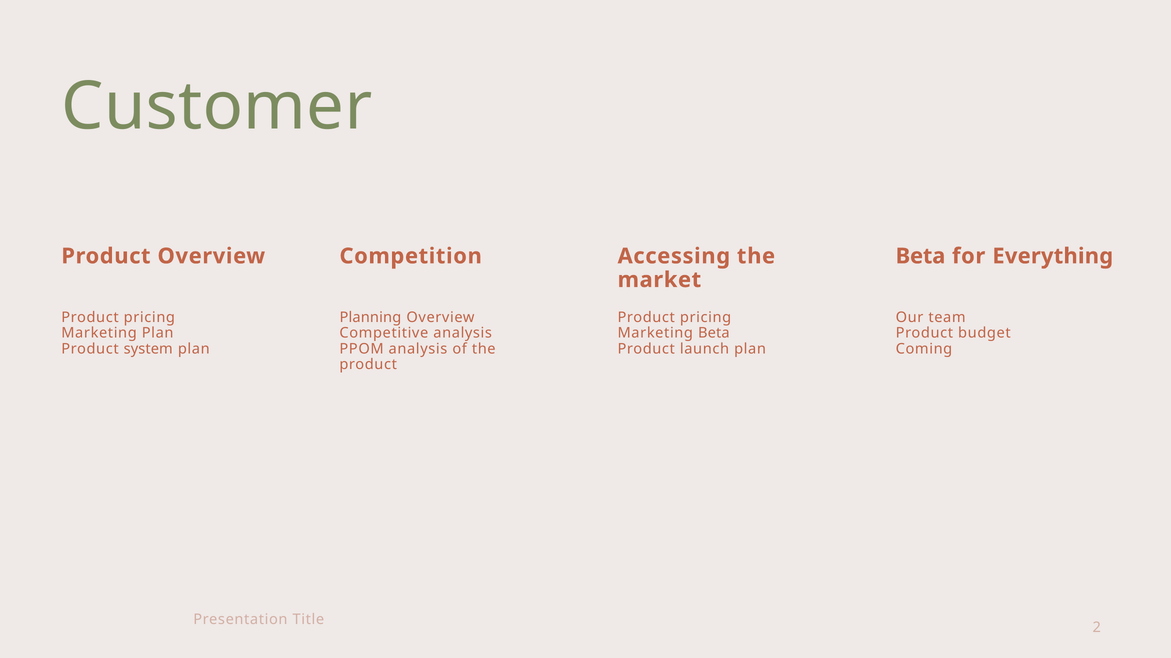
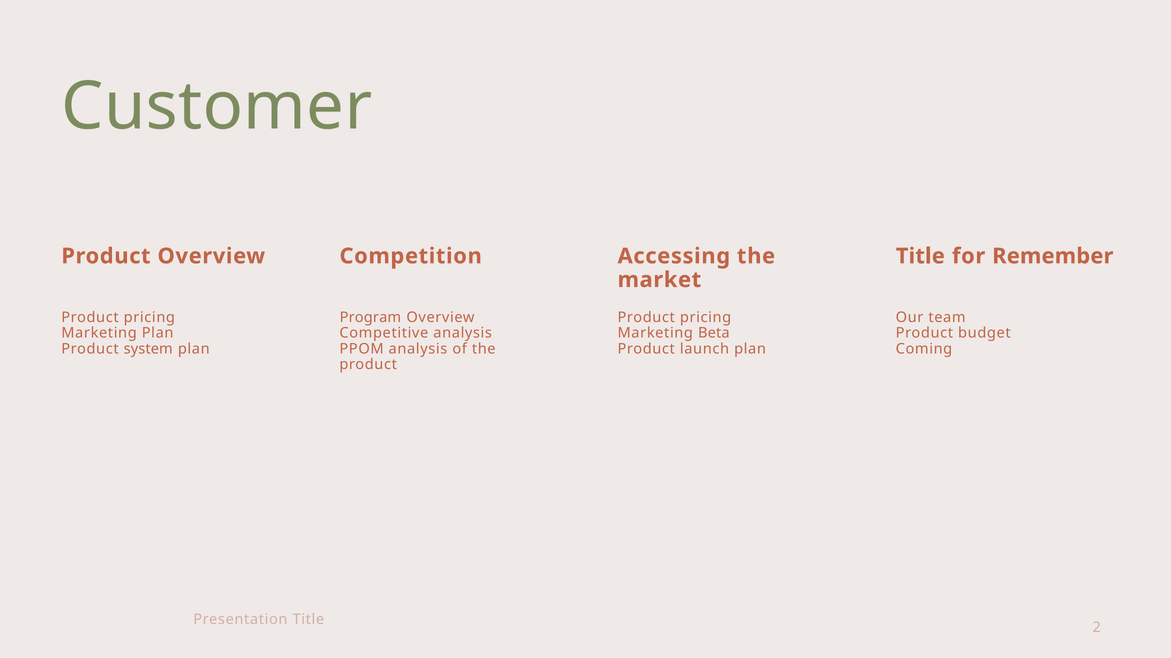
Beta at (920, 256): Beta -> Title
Everything: Everything -> Remember
Planning: Planning -> Program
